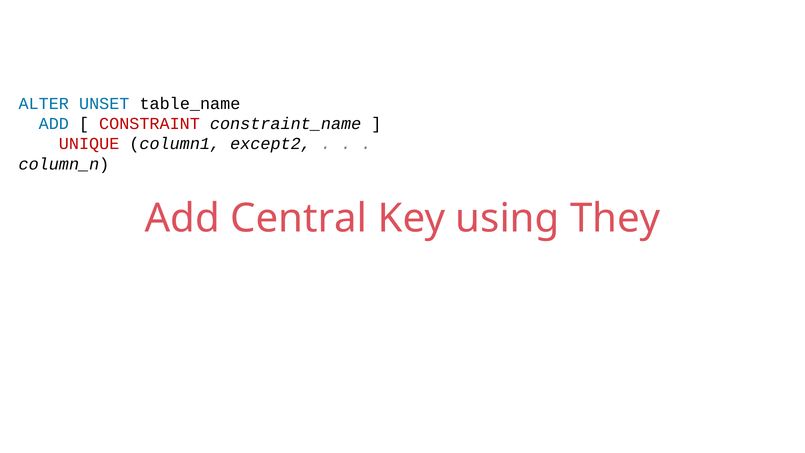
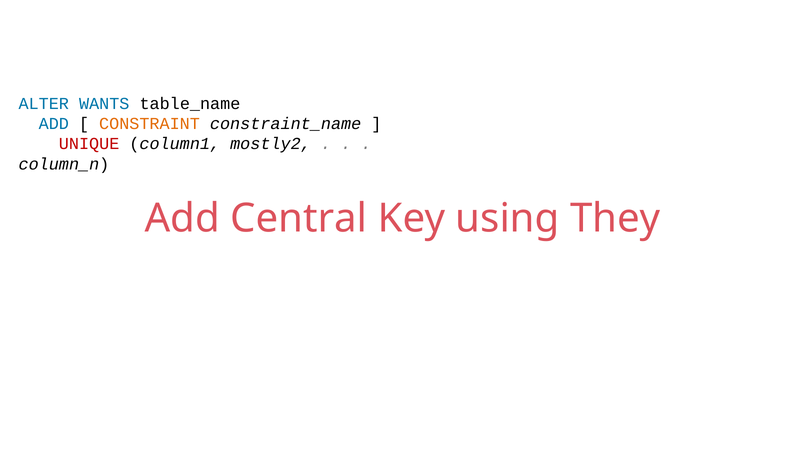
UNSET: UNSET -> WANTS
CONSTRAINT colour: red -> orange
except2: except2 -> mostly2
